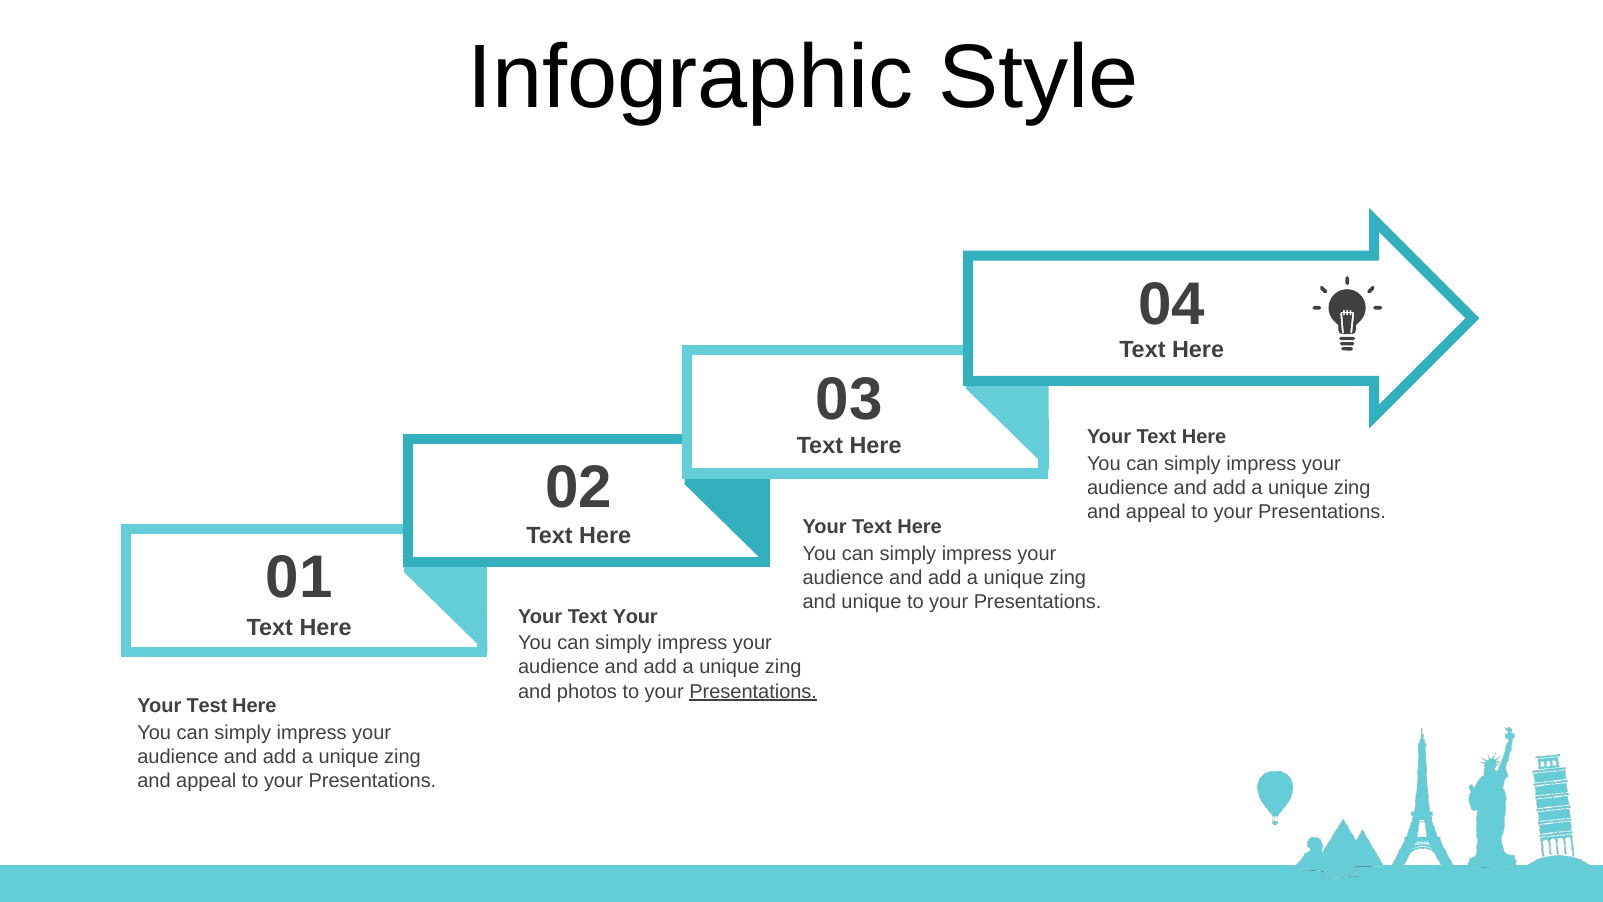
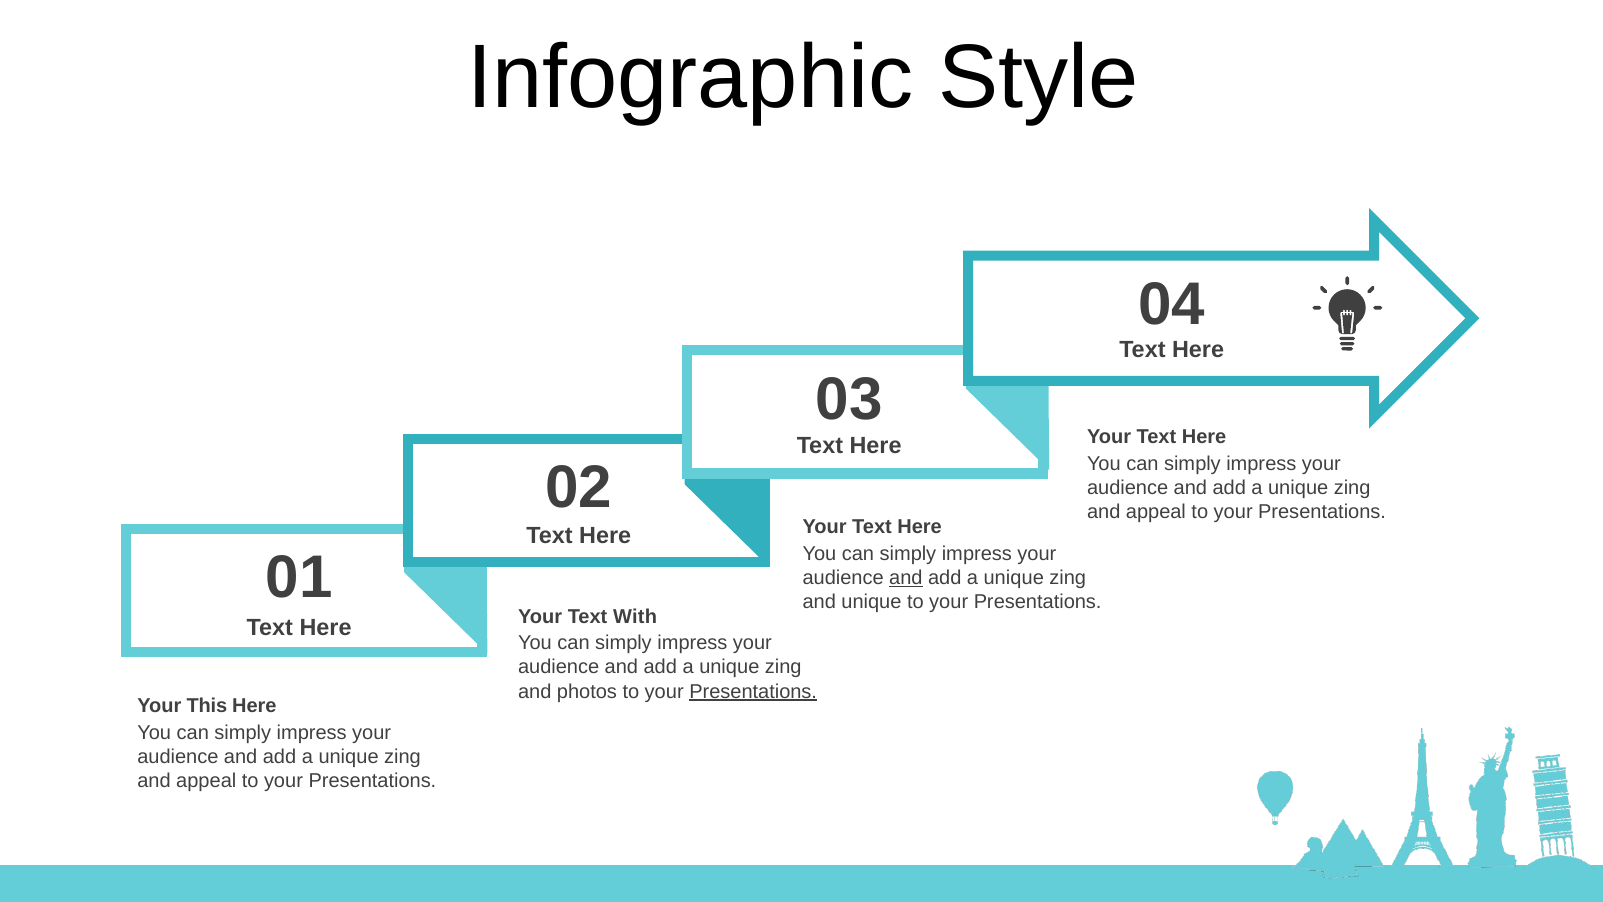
and at (906, 577) underline: none -> present
Text Your: Your -> With
Test: Test -> This
